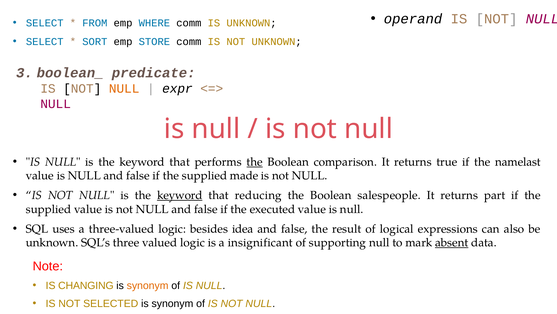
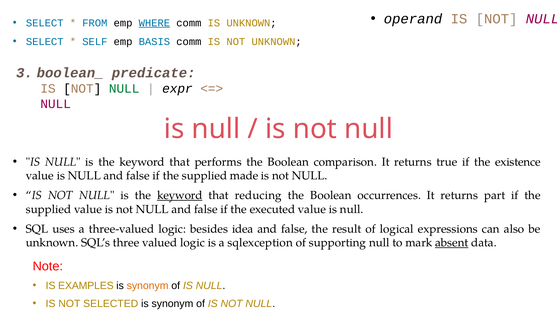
WHERE underline: none -> present
SORT: SORT -> SELF
STORE: STORE -> BASIS
NULL at (124, 89) colour: orange -> green
the at (255, 161) underline: present -> none
namelast: namelast -> existence
salespeople: salespeople -> occurrences
insignificant: insignificant -> sqlexception
CHANGING: CHANGING -> EXAMPLES
